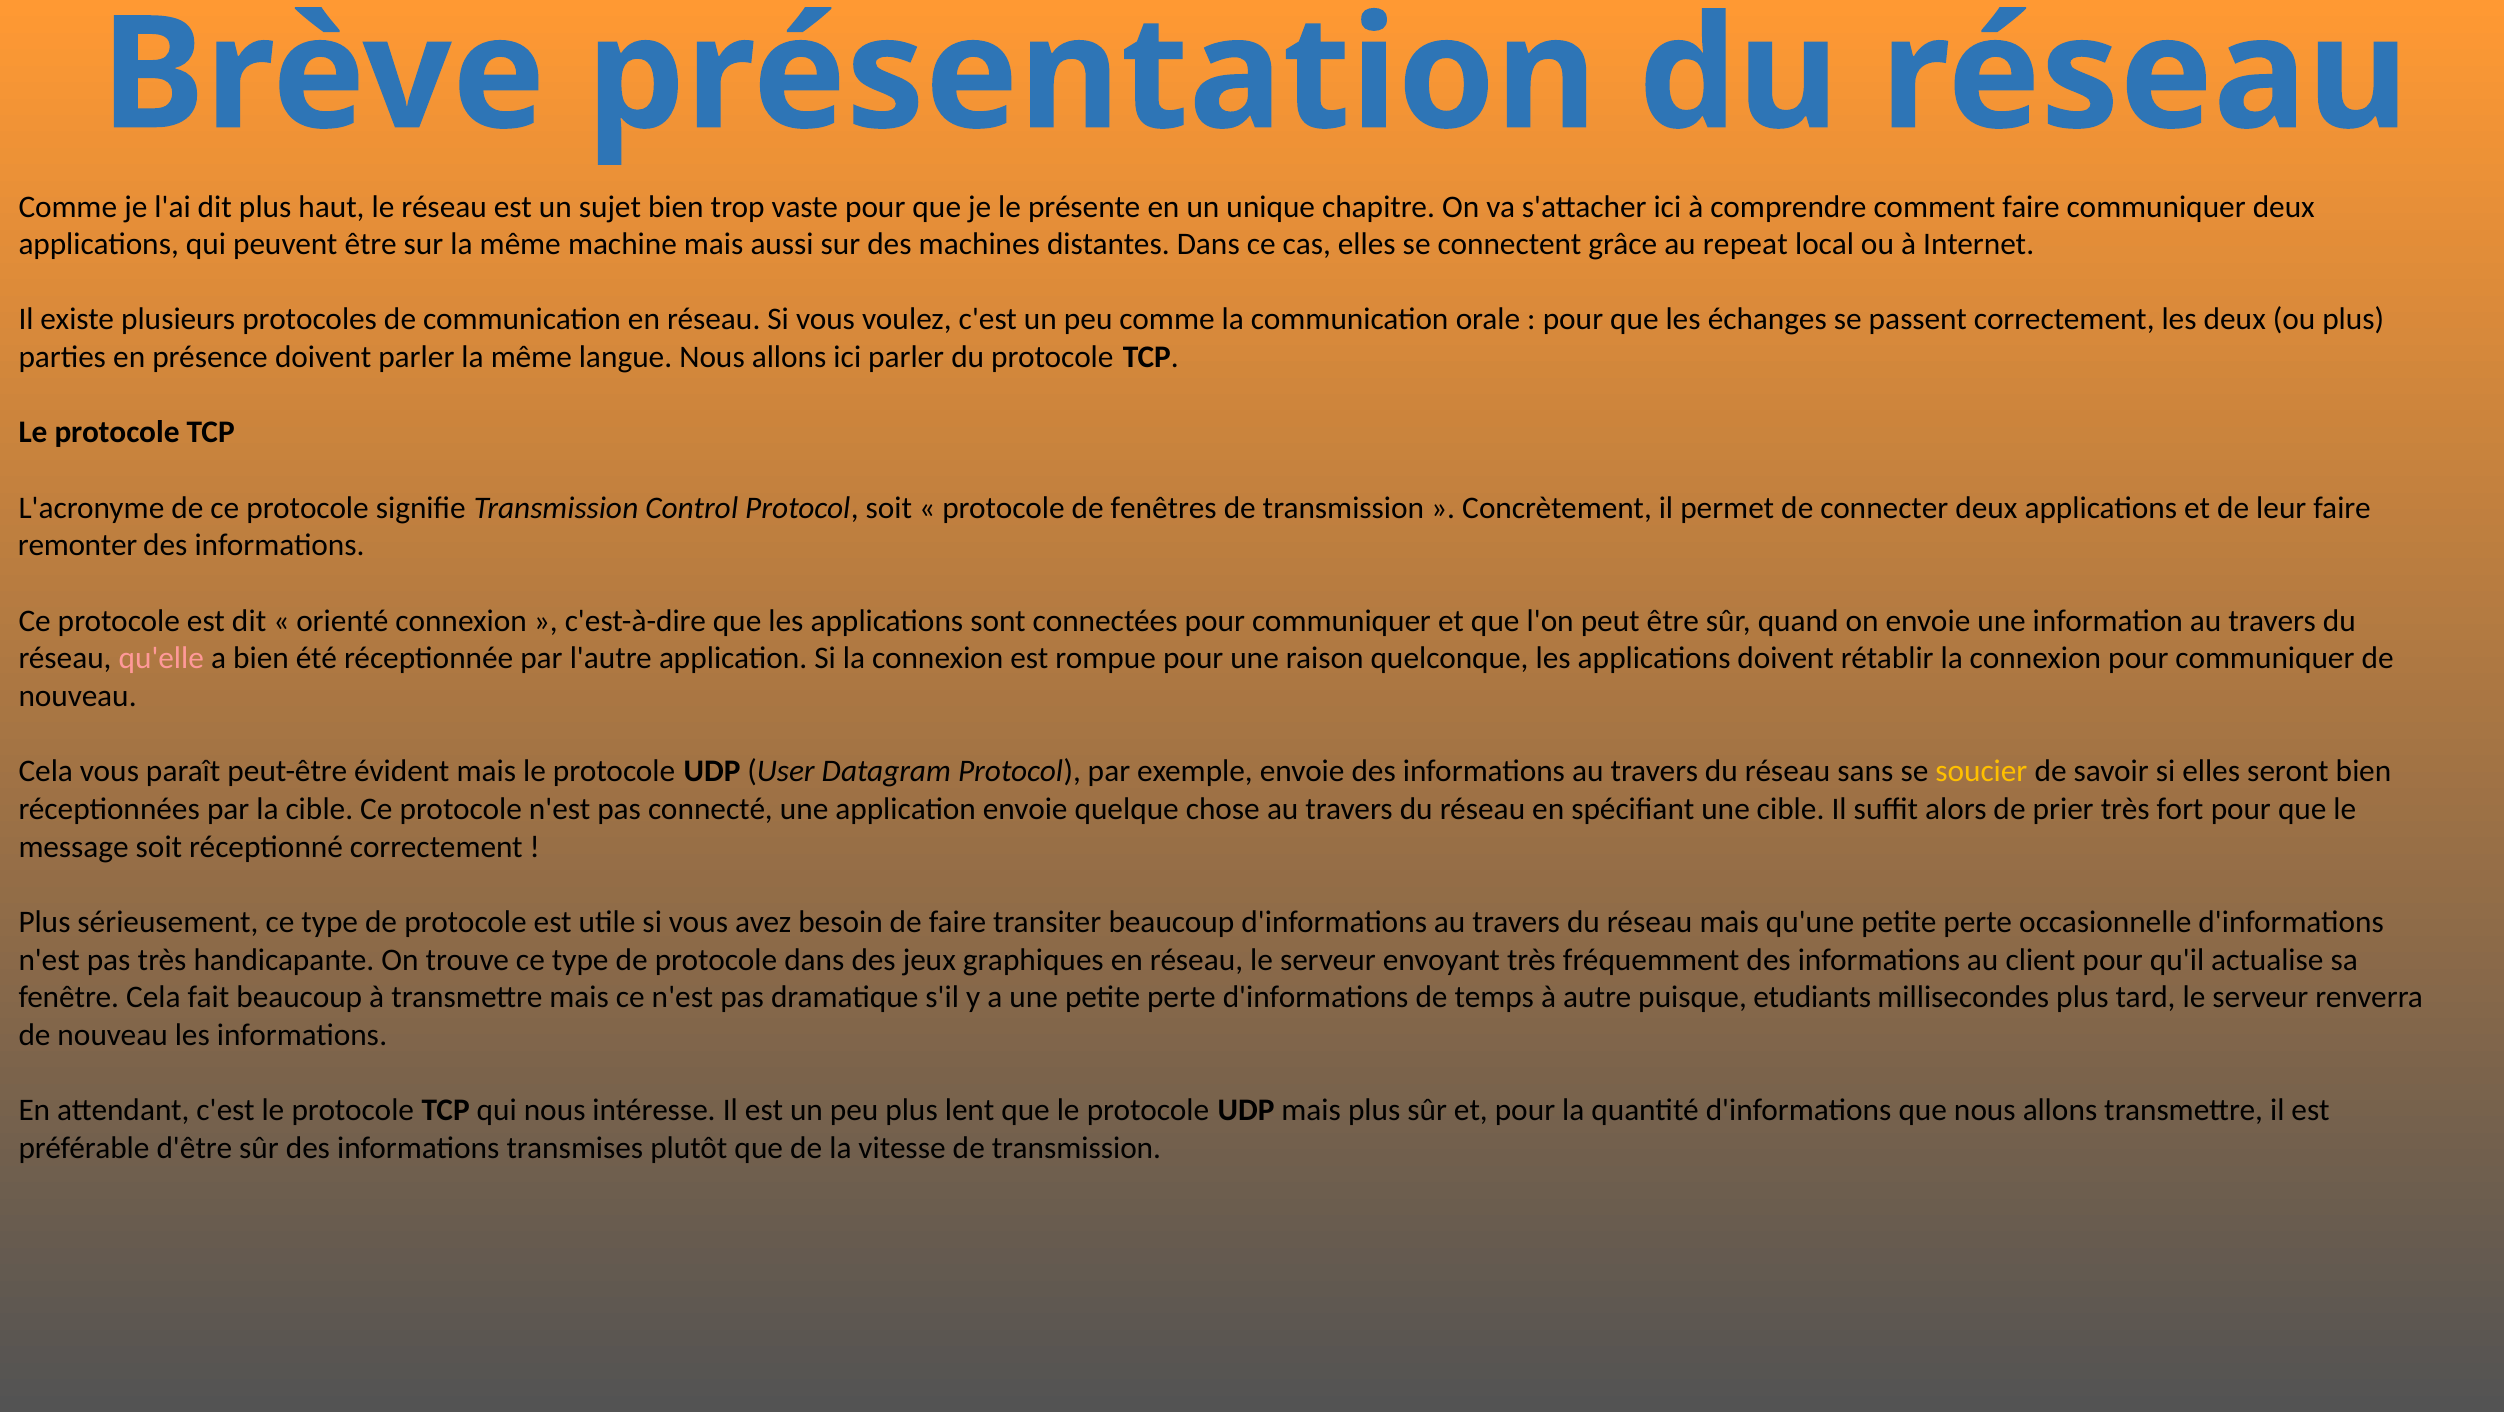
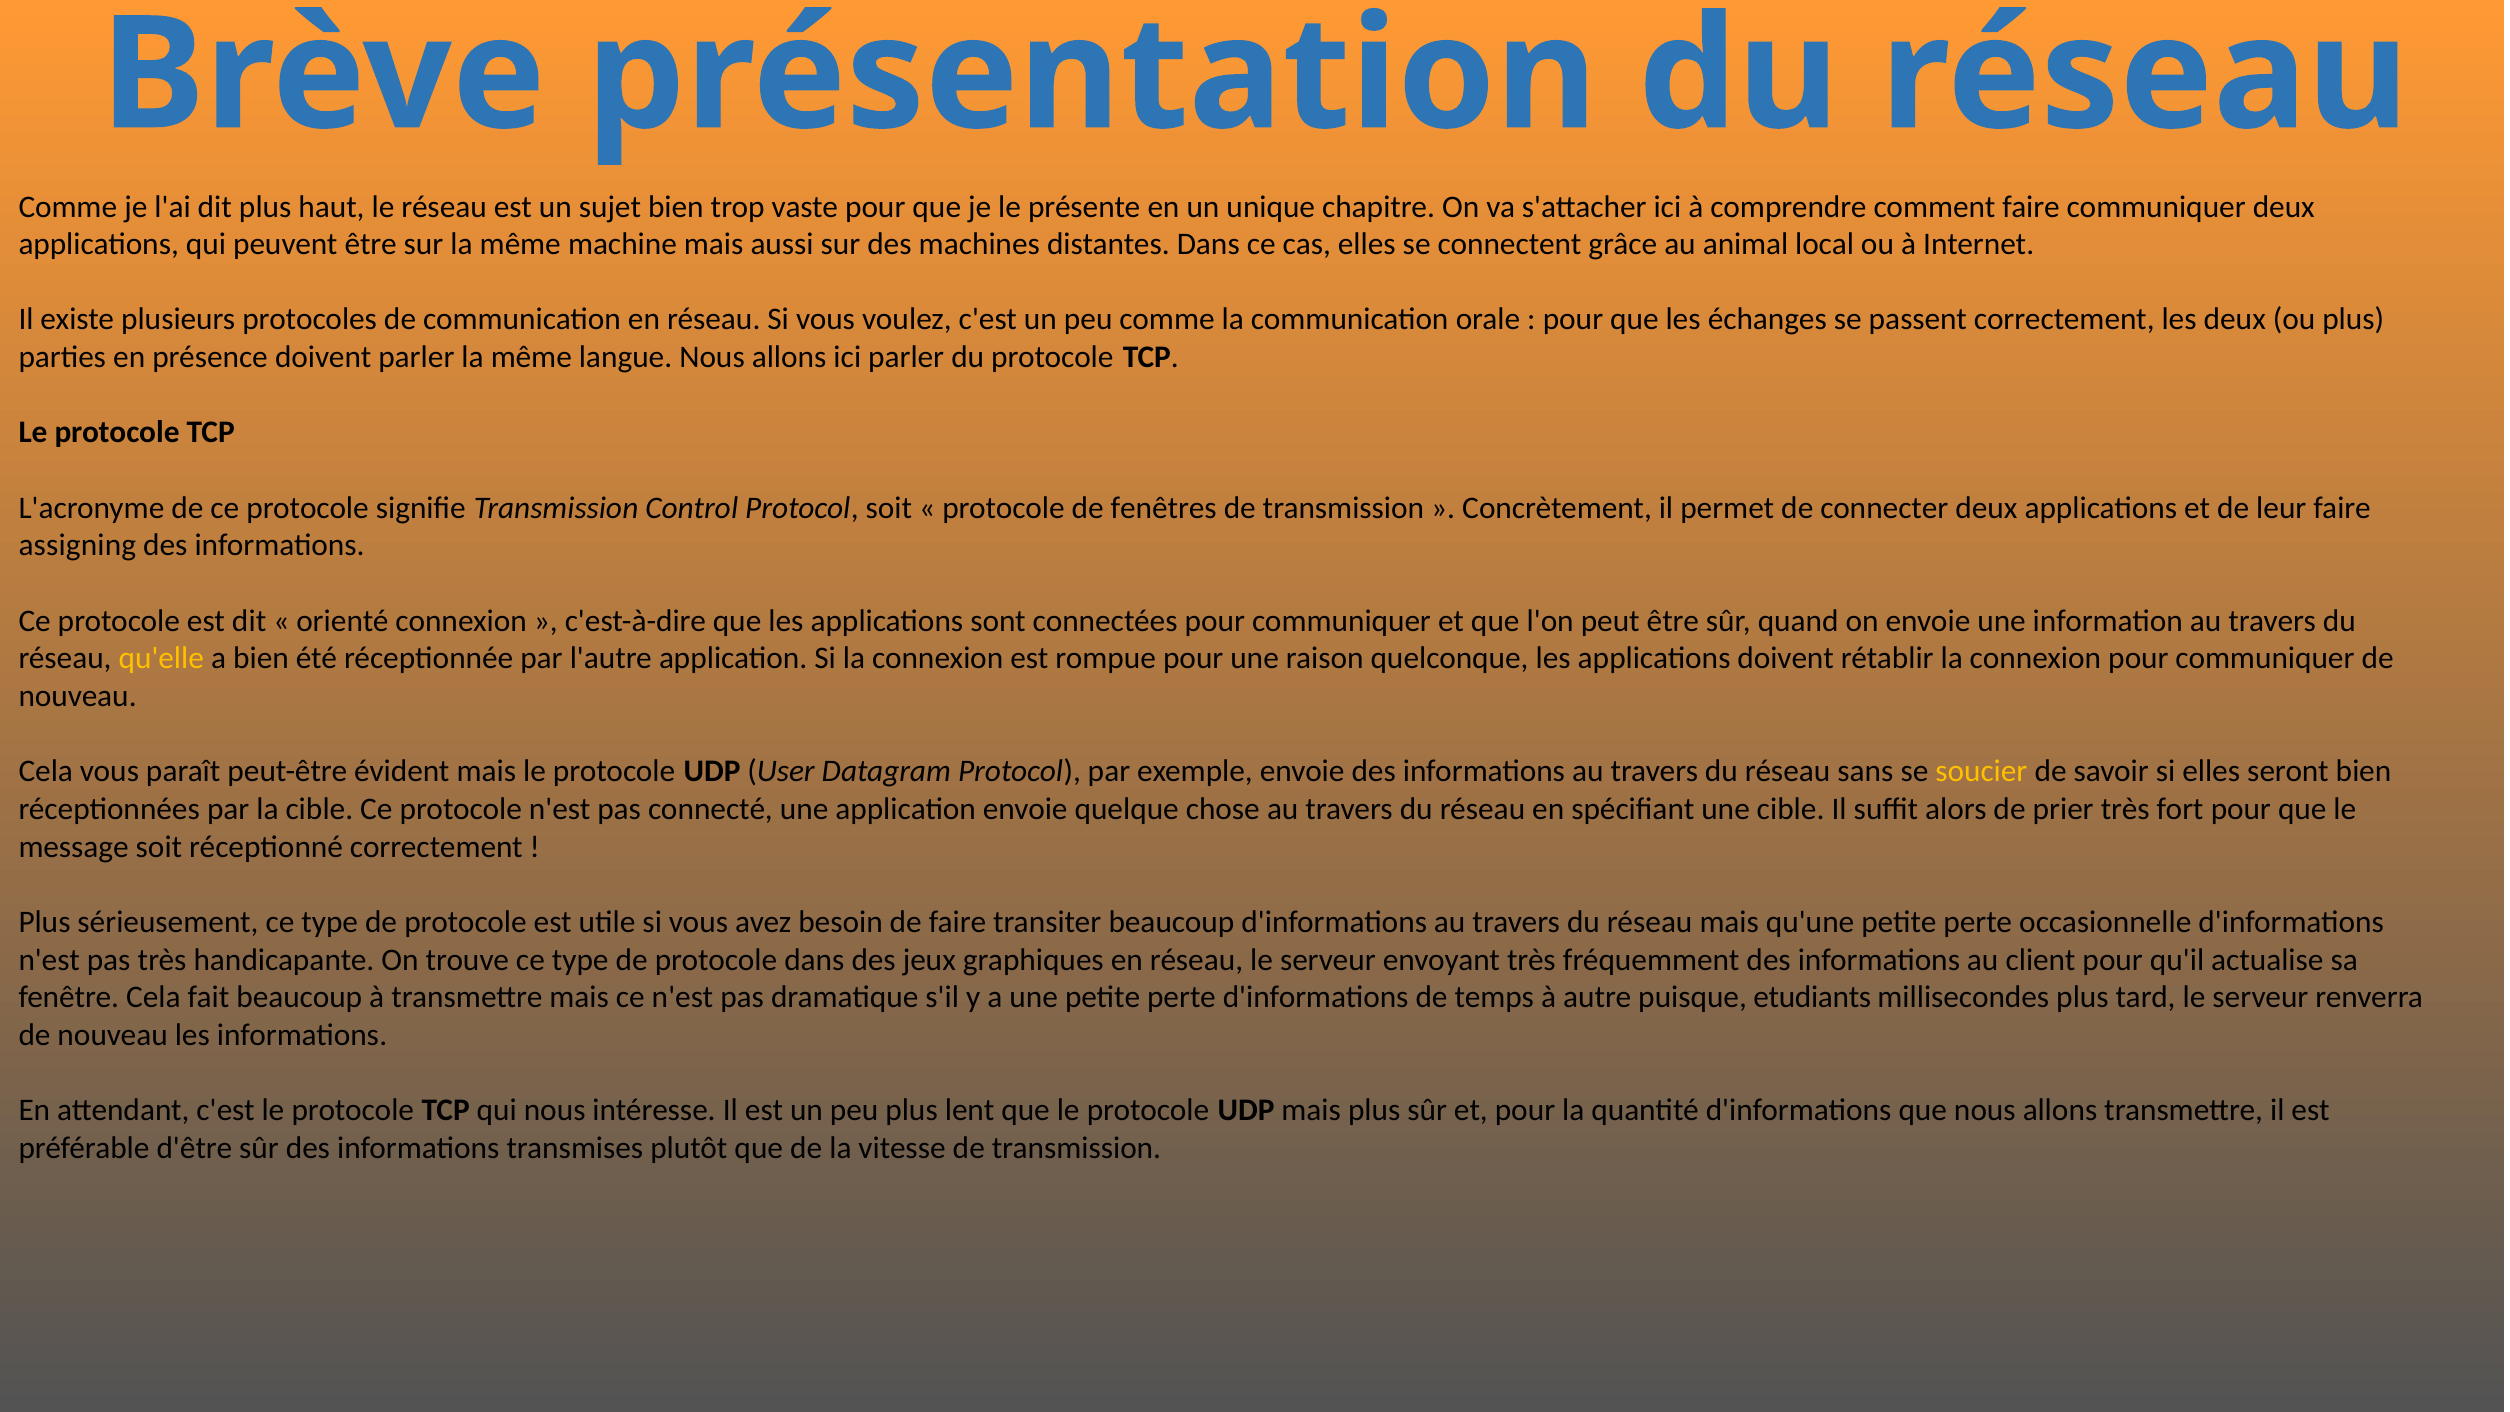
repeat: repeat -> animal
remonter: remonter -> assigning
qu'elle colour: pink -> yellow
